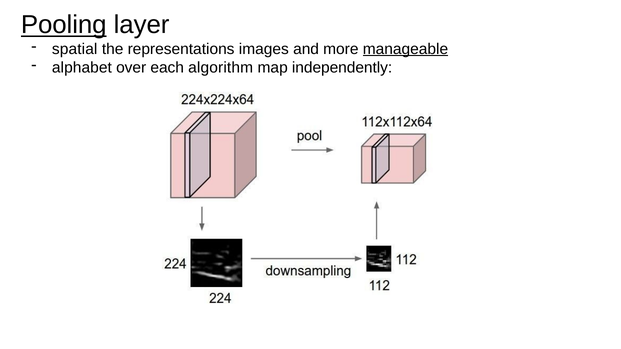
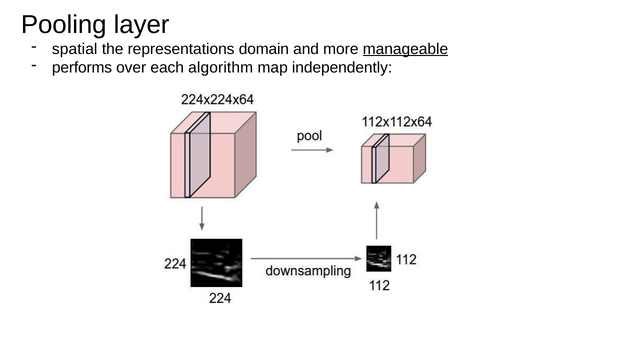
Pooling underline: present -> none
images: images -> domain
alphabet: alphabet -> performs
